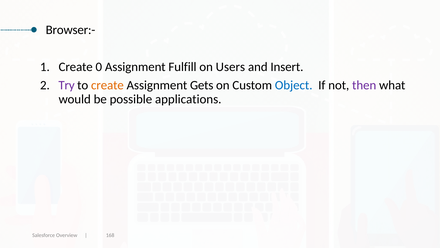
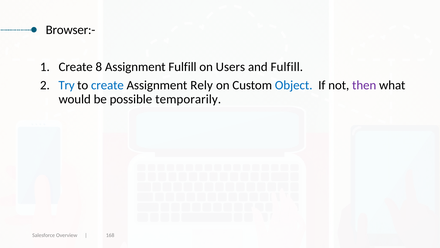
0: 0 -> 8
and Insert: Insert -> Fulfill
Try colour: purple -> blue
create at (107, 85) colour: orange -> blue
Gets: Gets -> Rely
applications: applications -> temporarily
